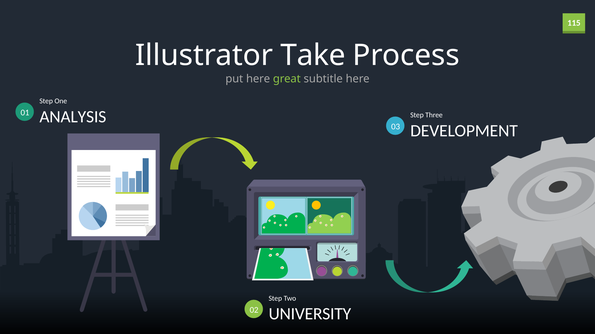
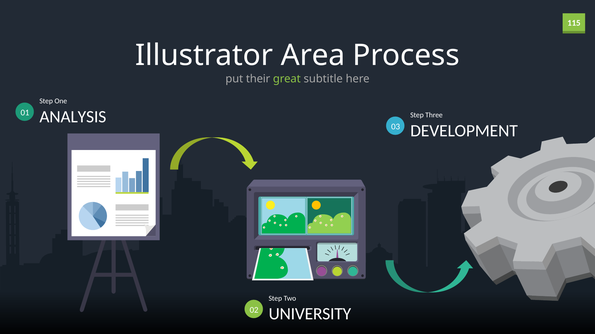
Take: Take -> Area
put here: here -> their
